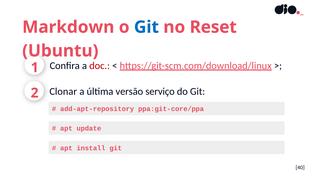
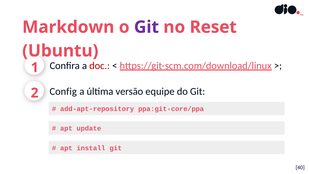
Git at (146, 27) colour: blue -> purple
Clonar: Clonar -> Config
serviço: serviço -> equipe
